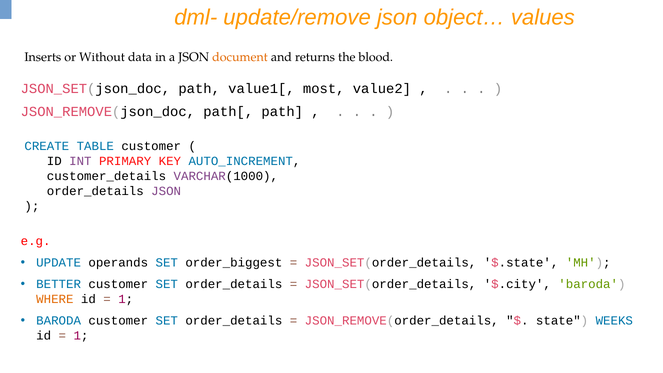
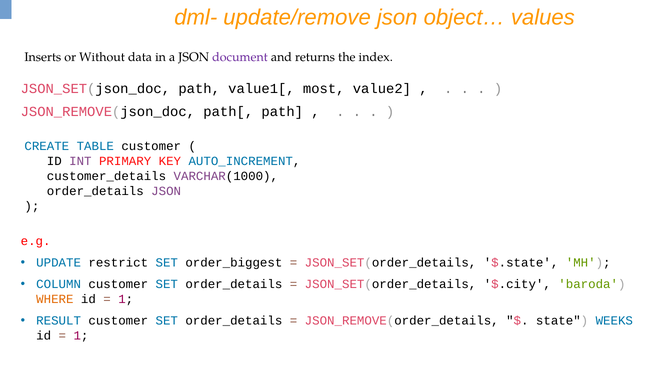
document colour: orange -> purple
blood: blood -> index
operands: operands -> restrict
BETTER: BETTER -> COLUMN
BARODA at (59, 321): BARODA -> RESULT
